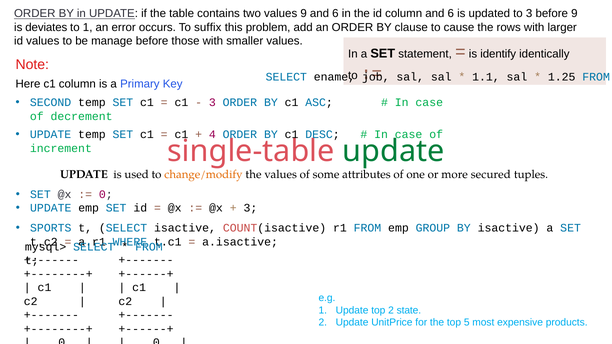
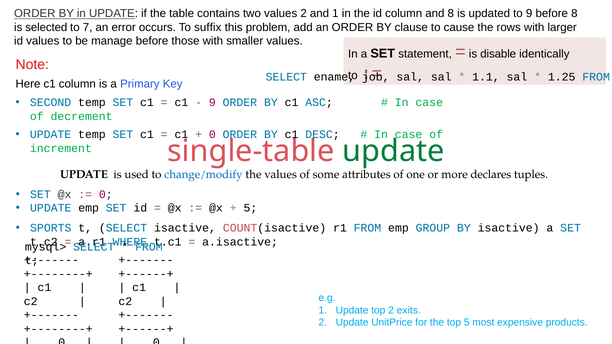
values 9: 9 -> 2
6 at (335, 14): 6 -> 1
column and 6: 6 -> 8
to 3: 3 -> 9
before 9: 9 -> 8
deviates: deviates -> selected
to 1: 1 -> 7
identify: identify -> disable
3 at (212, 103): 3 -> 9
4 at (212, 135): 4 -> 0
change/modify colour: orange -> blue
secured: secured -> declares
3 at (250, 208): 3 -> 5
state: state -> exits
